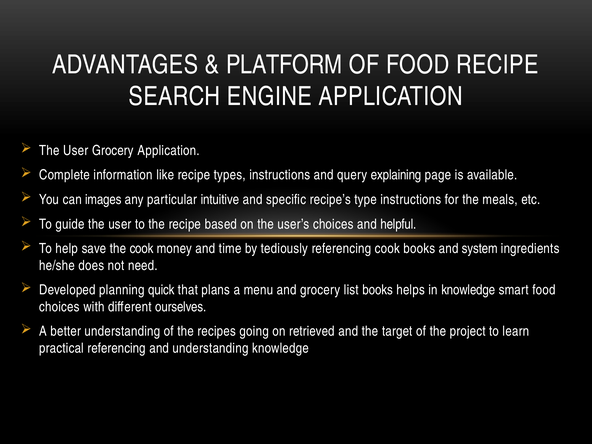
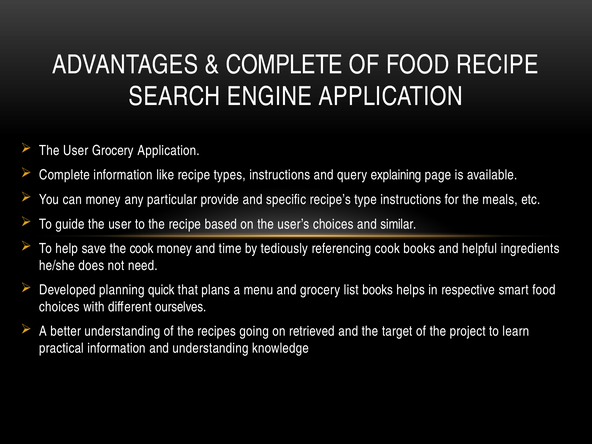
PLATFORM at (284, 65): PLATFORM -> COMPLETE
can images: images -> money
intuitive: intuitive -> provide
helpful: helpful -> similar
system: system -> helpful
in knowledge: knowledge -> respective
practical referencing: referencing -> information
